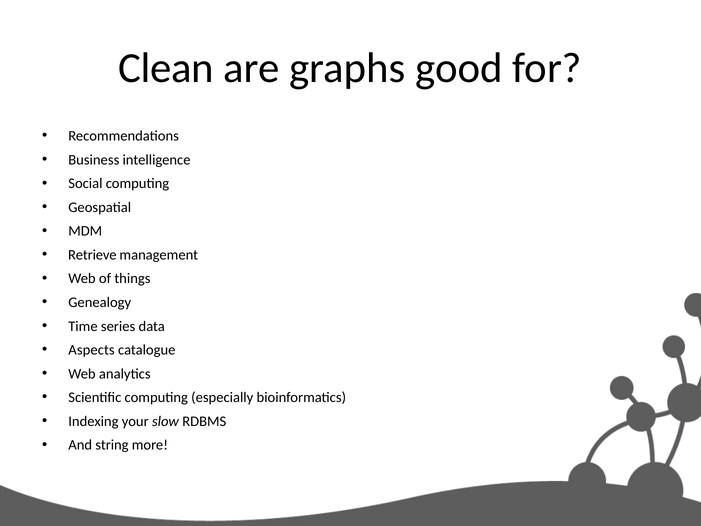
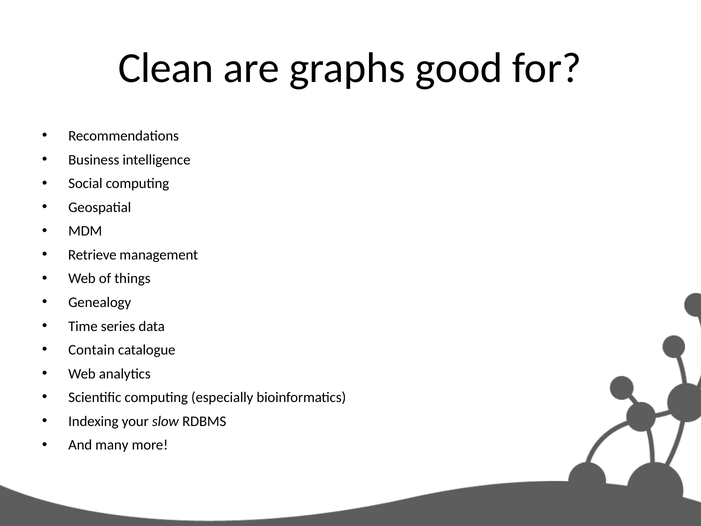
Aspects: Aspects -> Contain
string: string -> many
